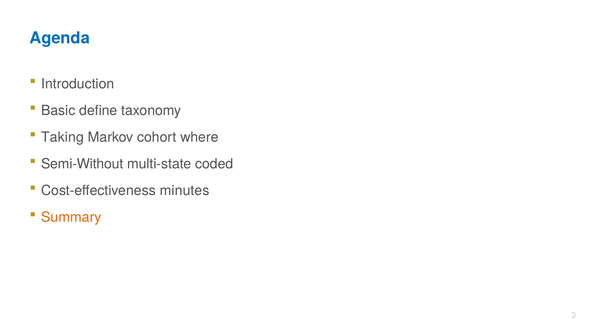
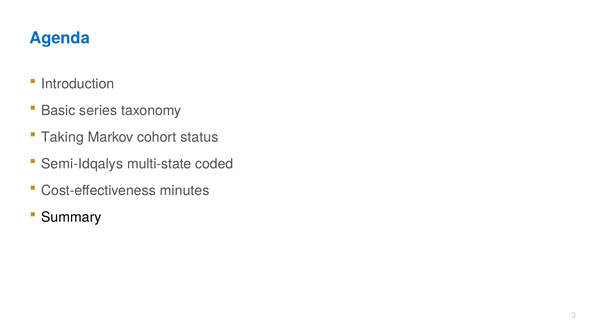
define: define -> series
where: where -> status
Semi-Without: Semi-Without -> Semi-Idqalys
Summary colour: orange -> black
